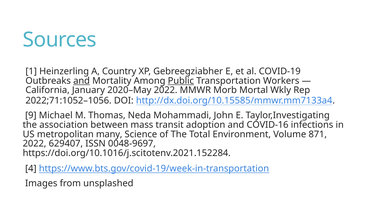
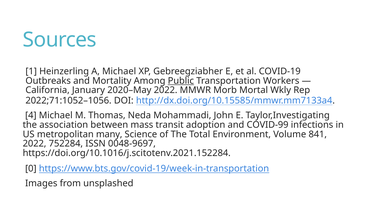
A Country: Country -> Michael
and at (82, 81) underline: present -> none
9: 9 -> 4
COVID-16: COVID-16 -> COVID-99
871: 871 -> 841
629407: 629407 -> 752284
4: 4 -> 0
